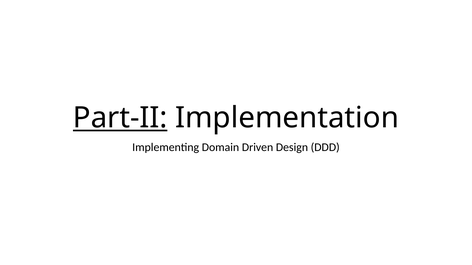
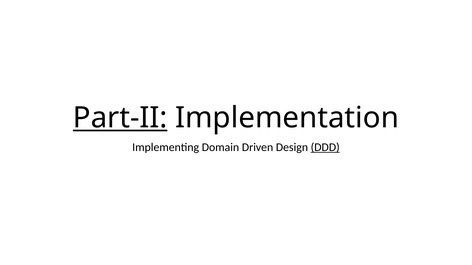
DDD underline: none -> present
